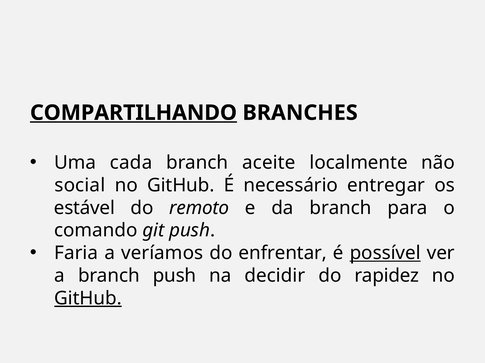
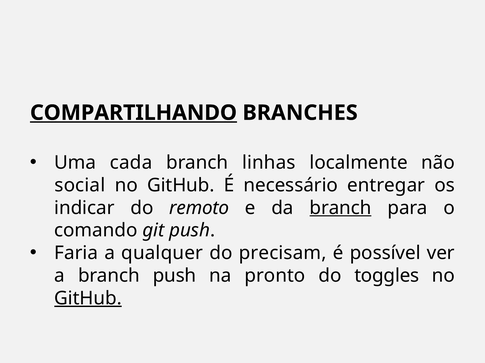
aceite: aceite -> linhas
estável: estável -> indicar
branch at (341, 208) underline: none -> present
veríamos: veríamos -> qualquer
enfrentar: enfrentar -> precisam
possível underline: present -> none
decidir: decidir -> pronto
rapidez: rapidez -> toggles
